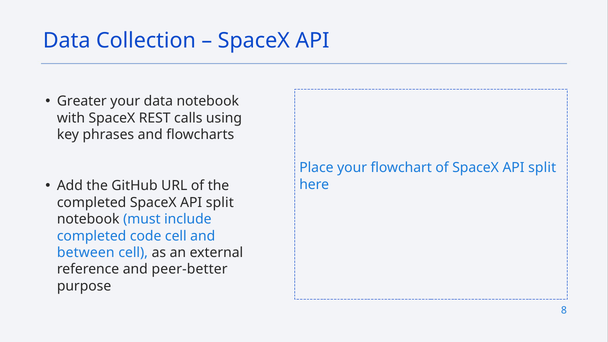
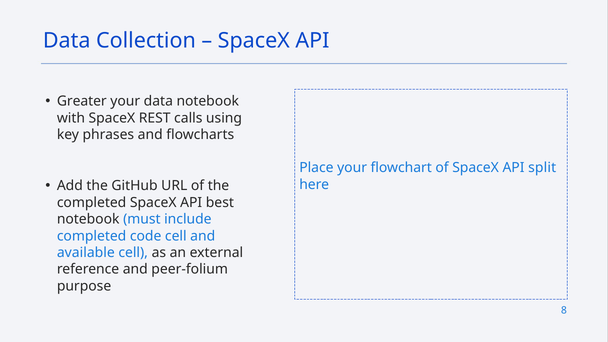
completed SpaceX API split: split -> best
between: between -> available
peer-better: peer-better -> peer-folium
